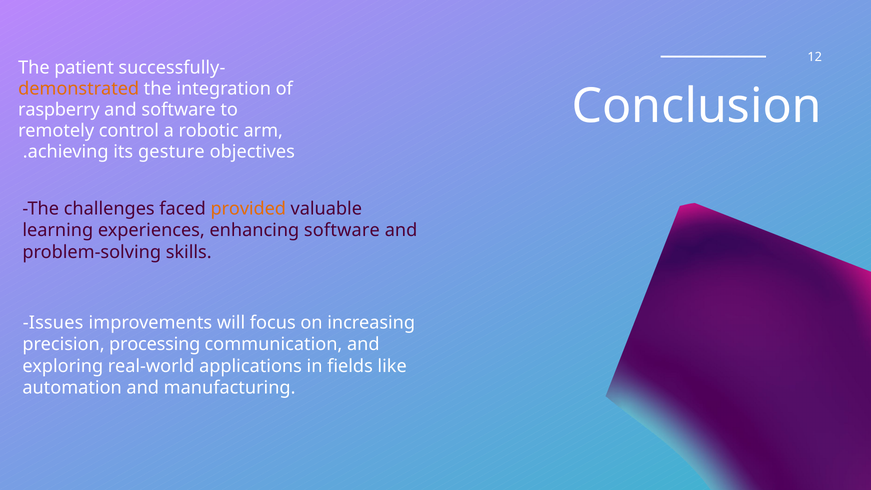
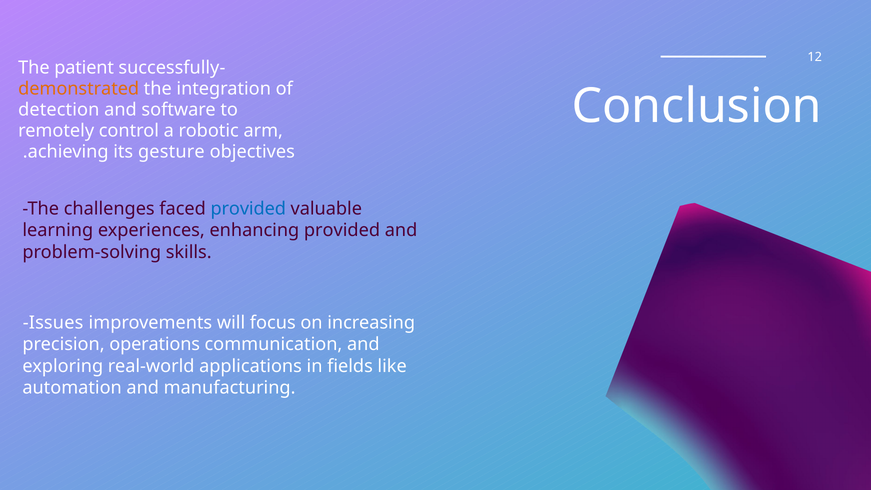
raspberry: raspberry -> detection
provided at (248, 209) colour: orange -> blue
enhancing software: software -> provided
processing: processing -> operations
